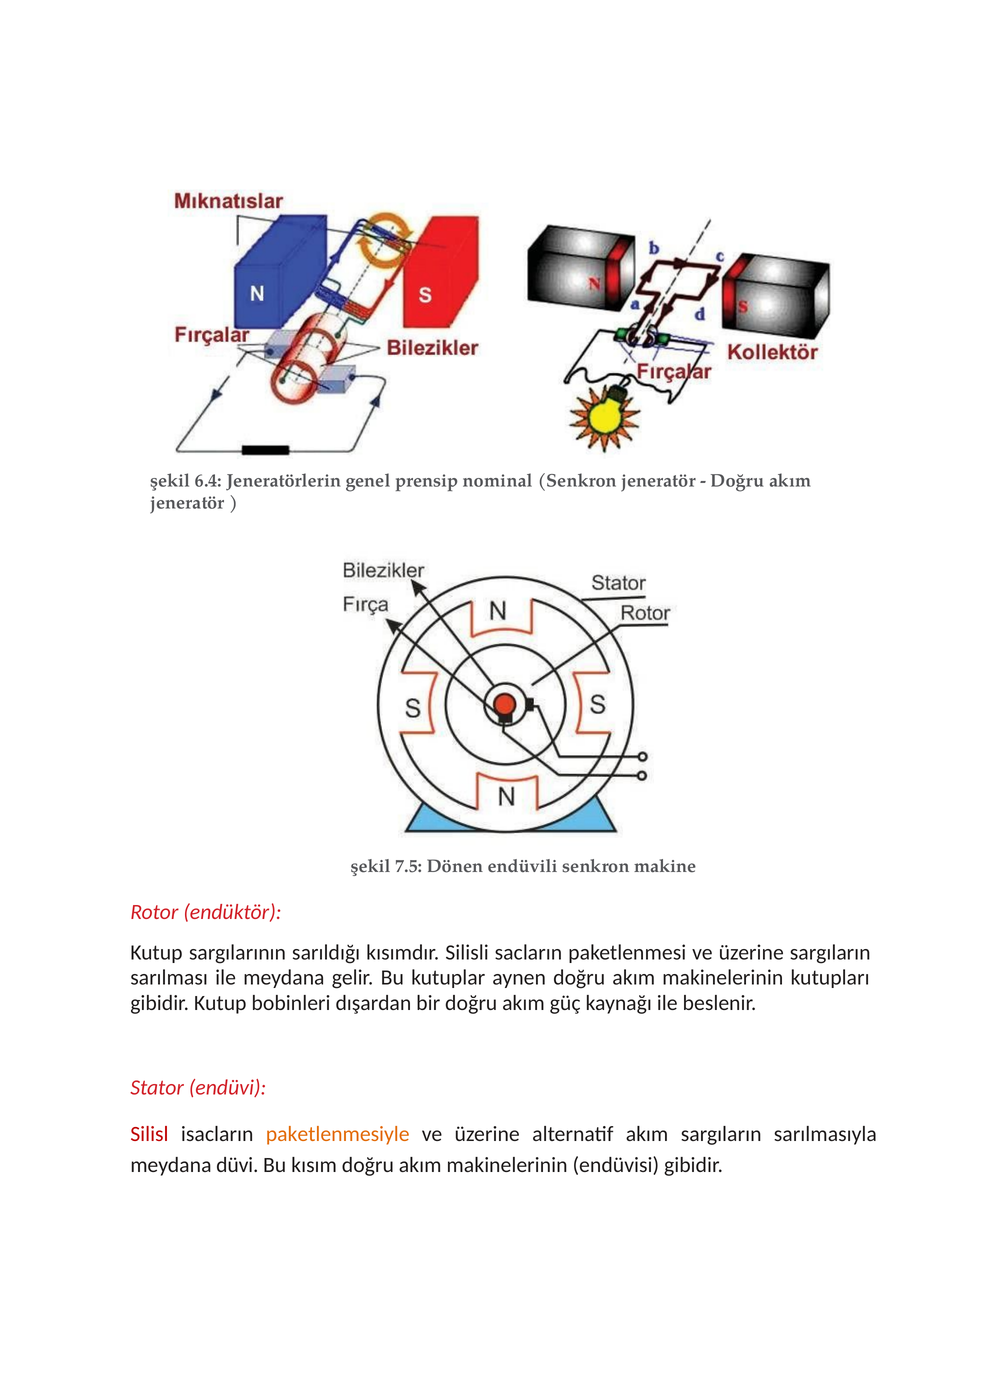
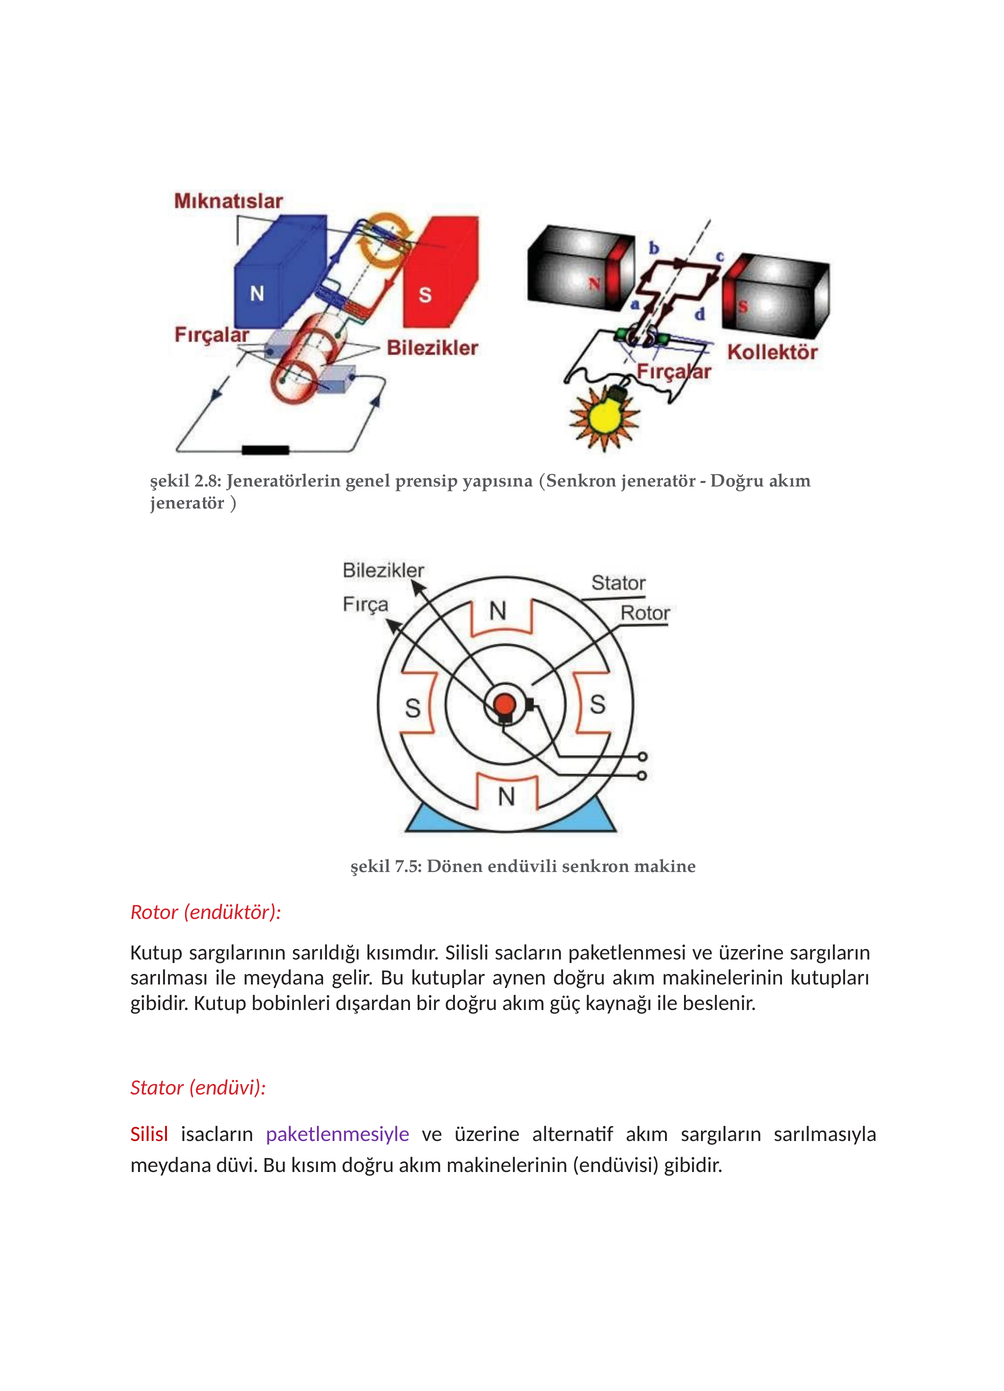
6.4: 6.4 -> 2.8
nominal: nominal -> yapısına
paketlenmesiyle colour: orange -> purple
